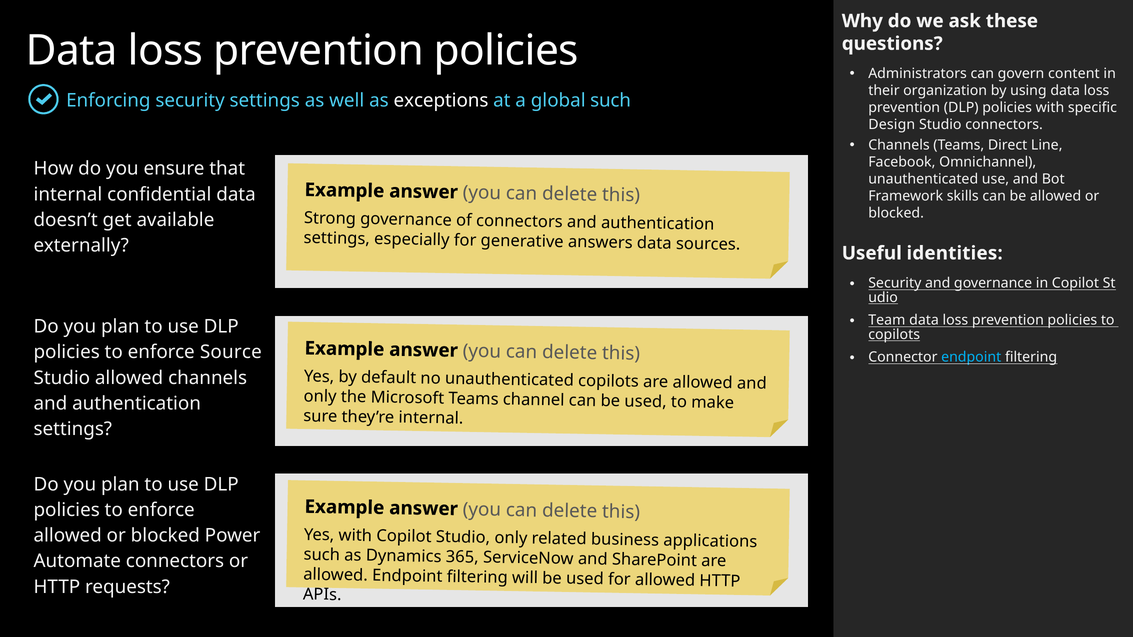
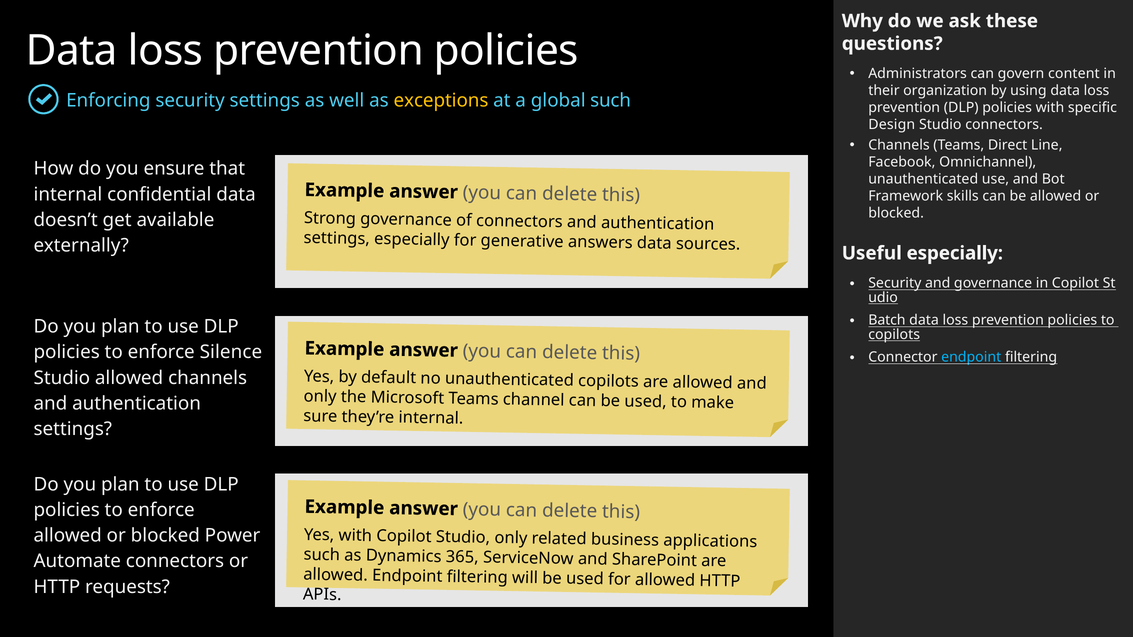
exceptions colour: white -> yellow
Useful identities: identities -> especially
Team: Team -> Batch
Source: Source -> Silence
